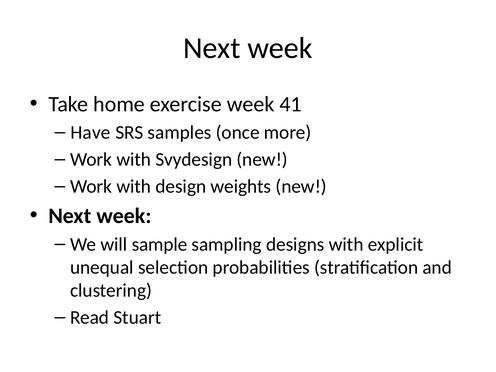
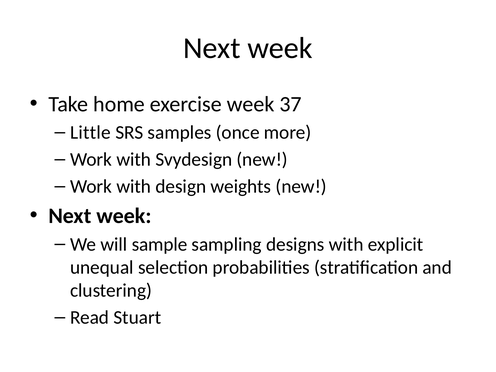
41: 41 -> 37
Have: Have -> Little
